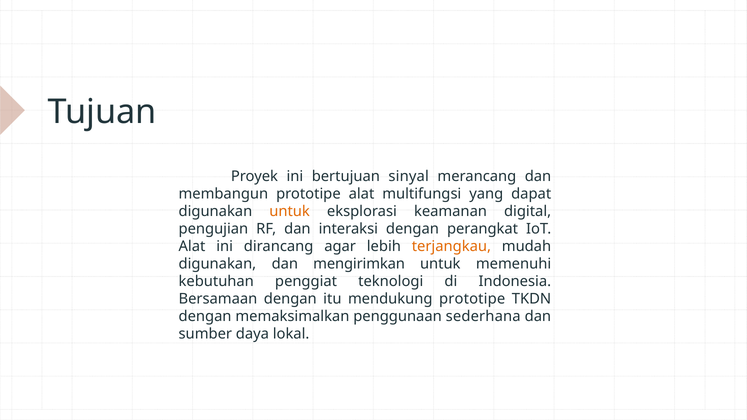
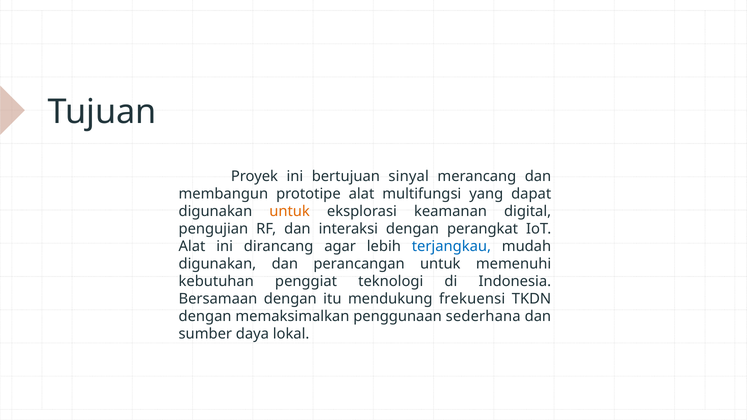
terjangkau colour: orange -> blue
mengirimkan: mengirimkan -> perancangan
mendukung prototipe: prototipe -> frekuensi
